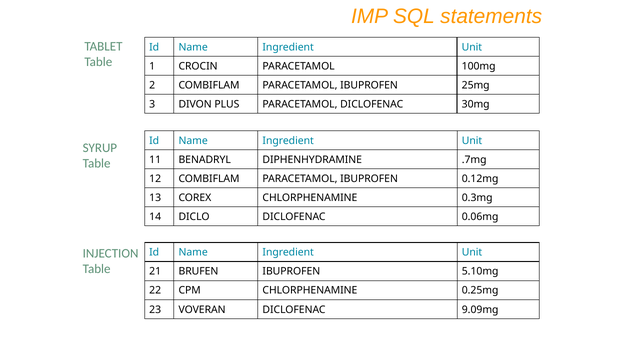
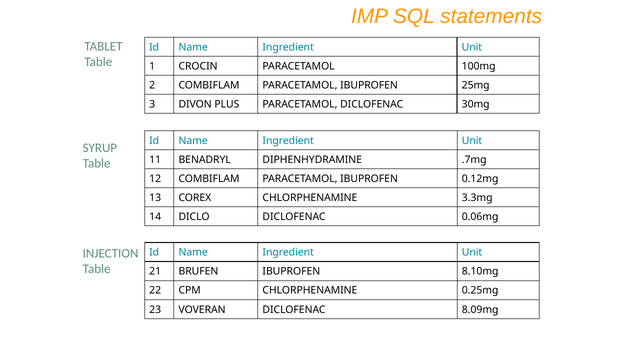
0.3mg: 0.3mg -> 3.3mg
5.10mg: 5.10mg -> 8.10mg
9.09mg: 9.09mg -> 8.09mg
